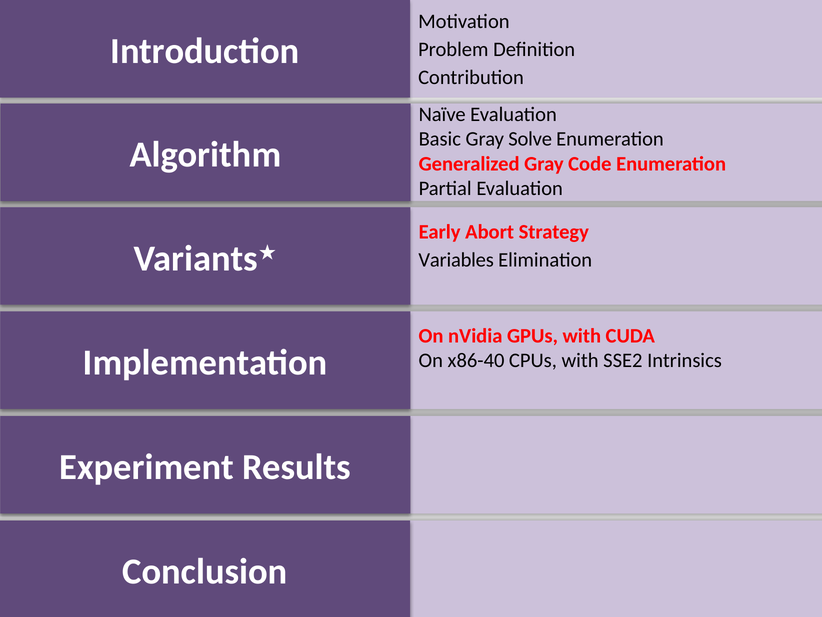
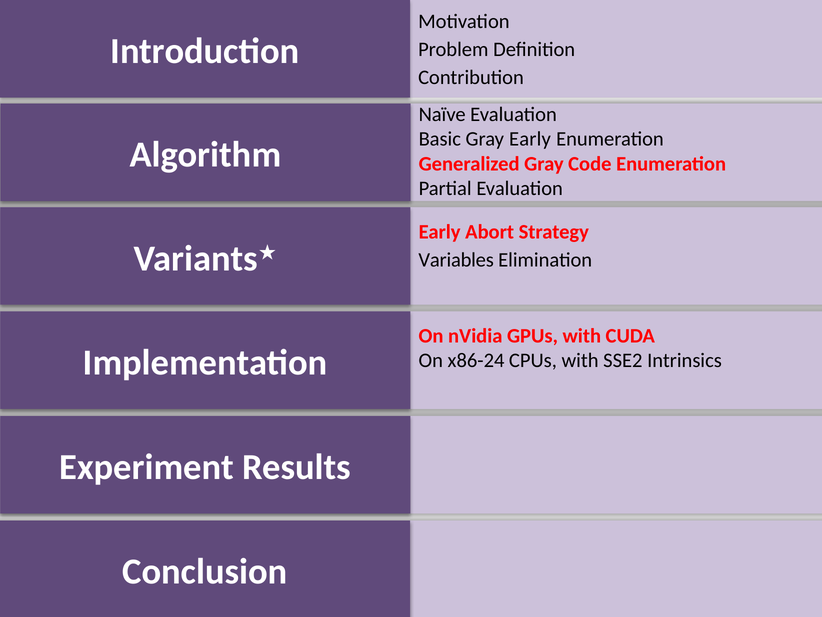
Gray Solve: Solve -> Early
x86-40: x86-40 -> x86-24
